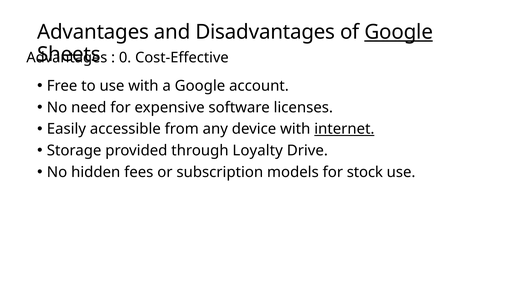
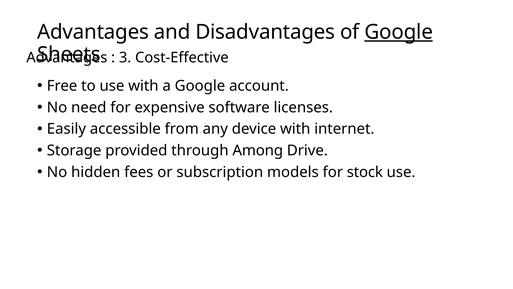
0: 0 -> 3
internet underline: present -> none
Loyalty: Loyalty -> Among
